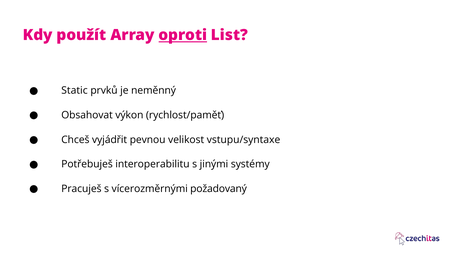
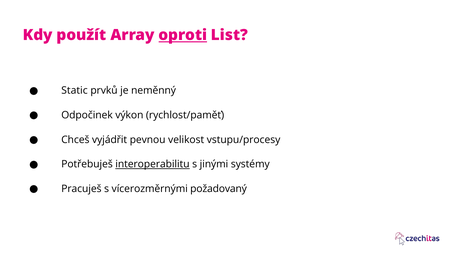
Obsahovat: Obsahovat -> Odpočinek
vstupu/syntaxe: vstupu/syntaxe -> vstupu/procesy
interoperabilitu underline: none -> present
